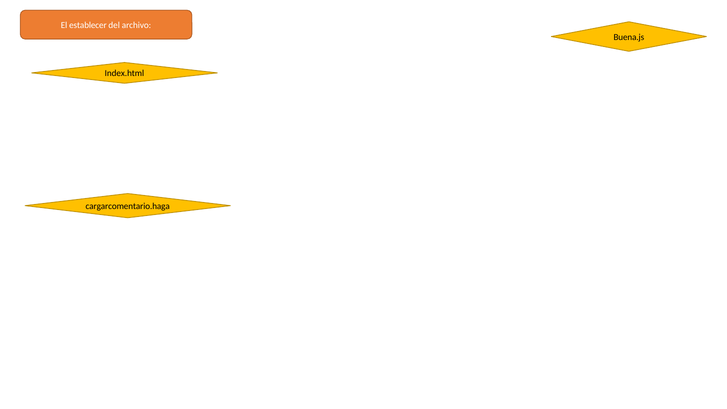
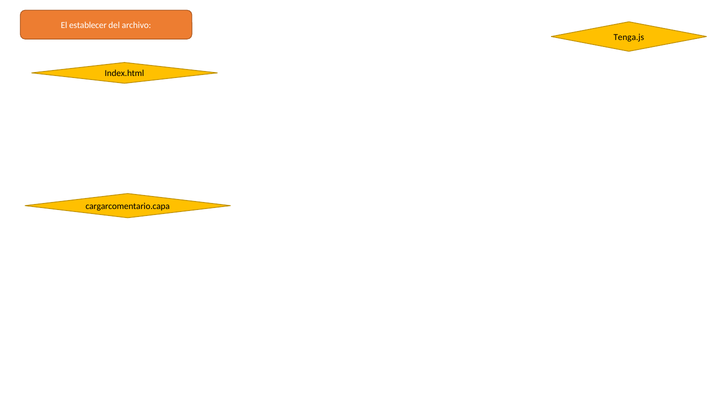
Buena.js: Buena.js -> Tenga.js
cargarcomentario.haga: cargarcomentario.haga -> cargarcomentario.capa
